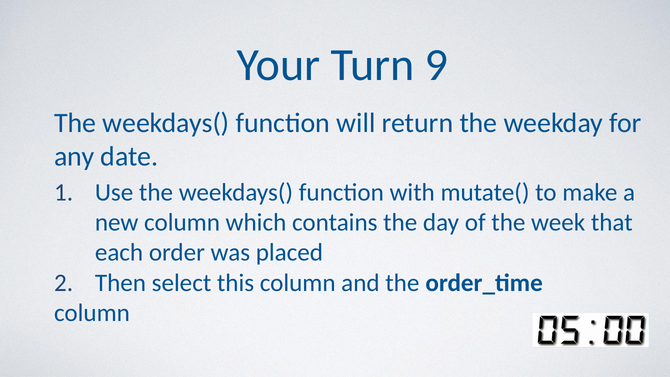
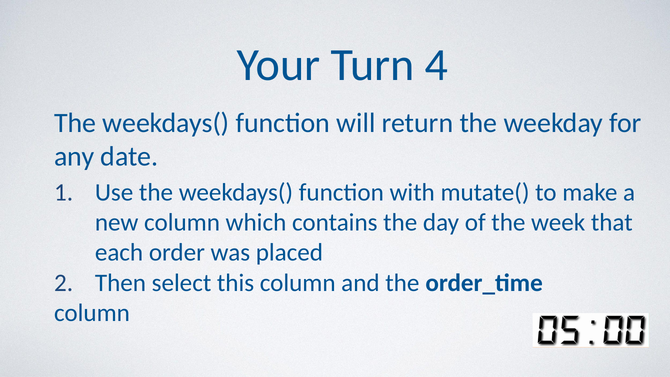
9: 9 -> 4
